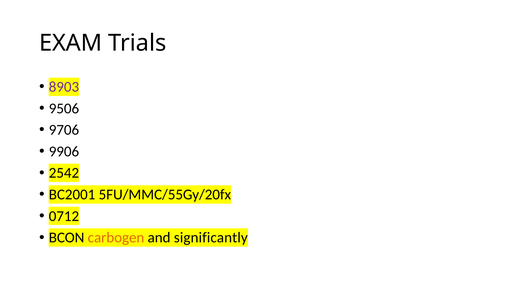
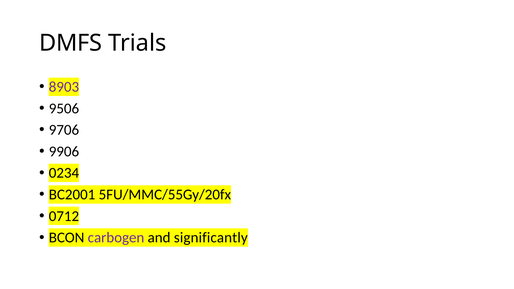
EXAM: EXAM -> DMFS
2542: 2542 -> 0234
carbogen colour: orange -> purple
